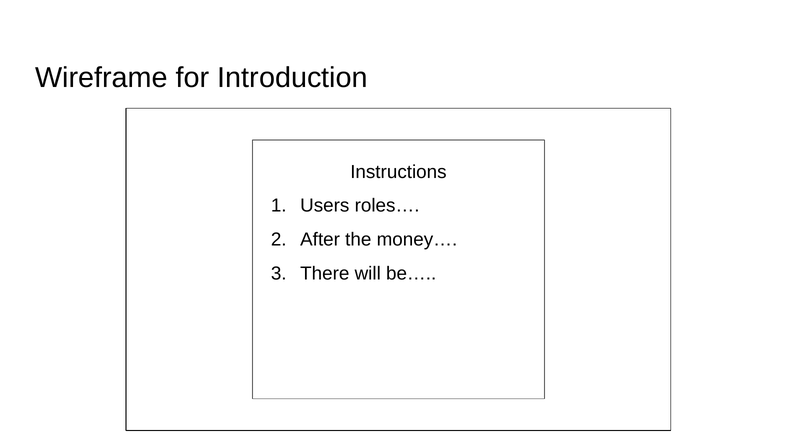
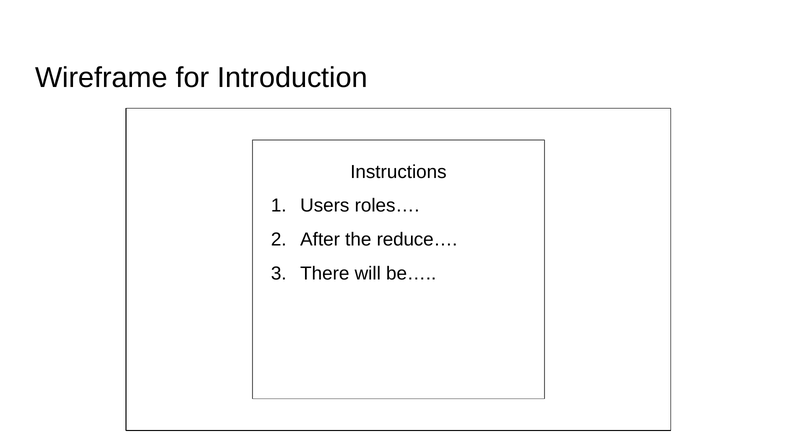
money…: money… -> reduce…
